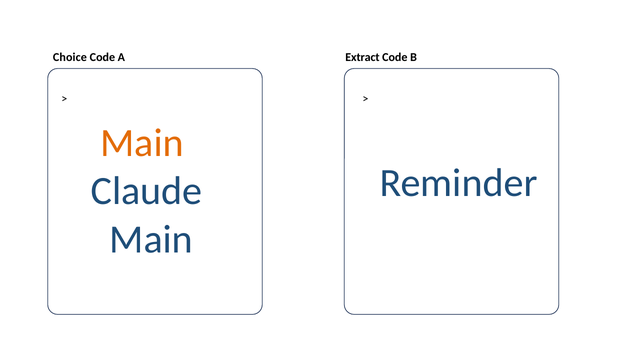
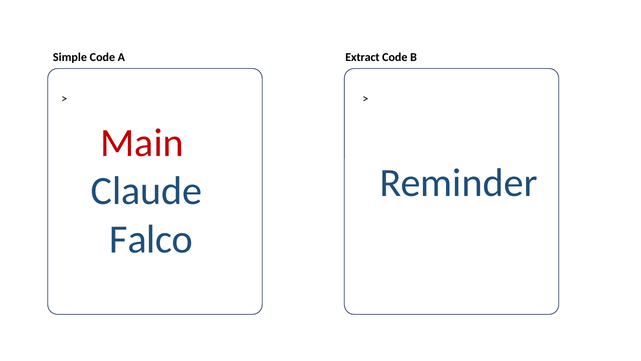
Choice: Choice -> Simple
Main at (142, 143) colour: orange -> red
Main at (151, 239): Main -> Falco
